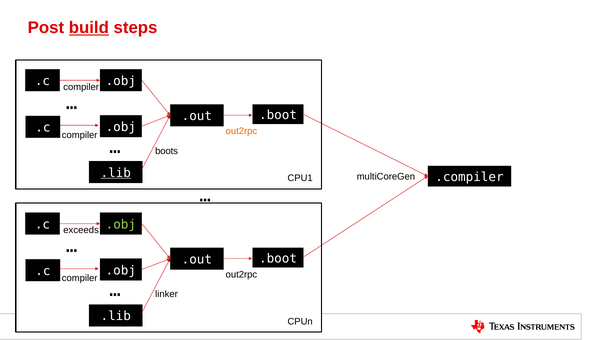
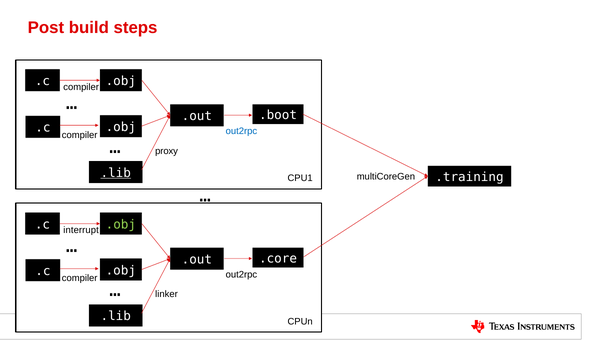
build underline: present -> none
out2rpc at (241, 131) colour: orange -> blue
boots: boots -> proxy
.compiler: .compiler -> .training
exceeds: exceeds -> interrupt
.boot at (278, 259): .boot -> .core
